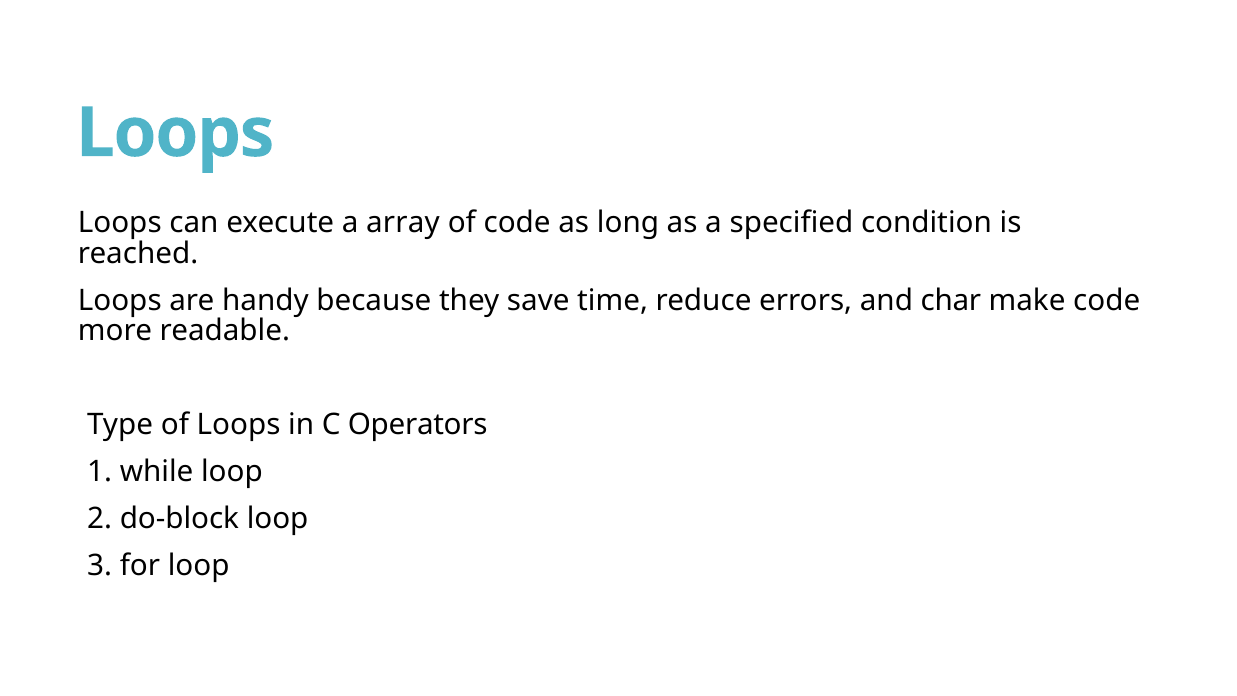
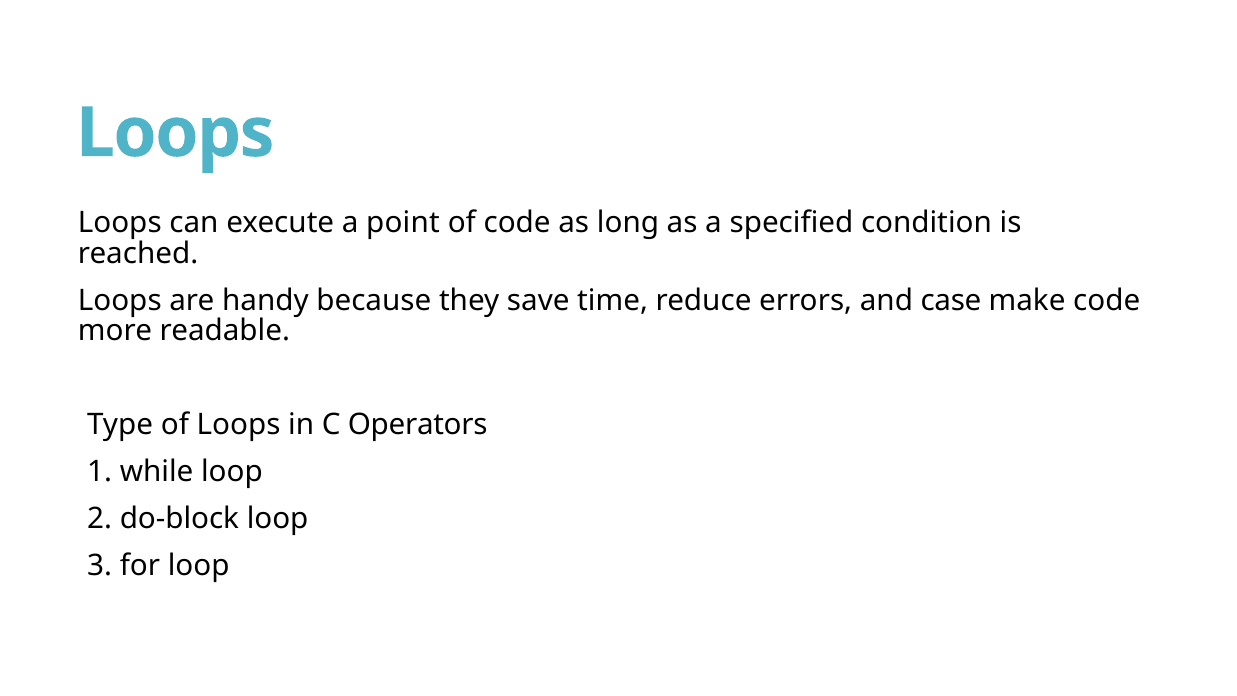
array: array -> point
char: char -> case
